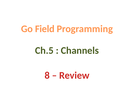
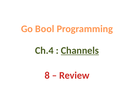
Field: Field -> Bool
Ch.5: Ch.5 -> Ch.4
Channels underline: none -> present
